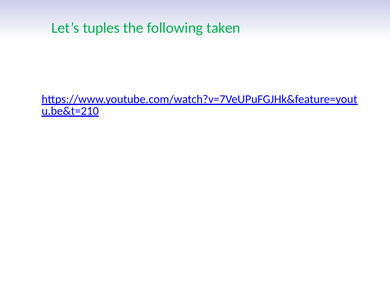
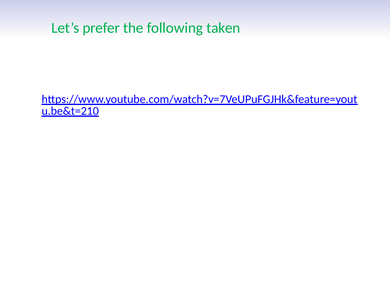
tuples: tuples -> prefer
